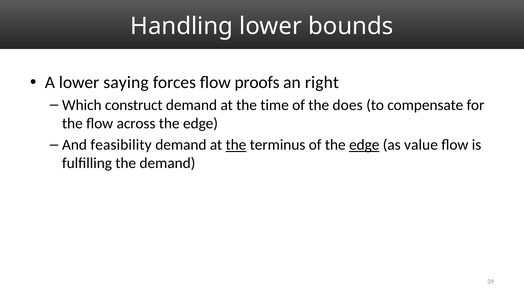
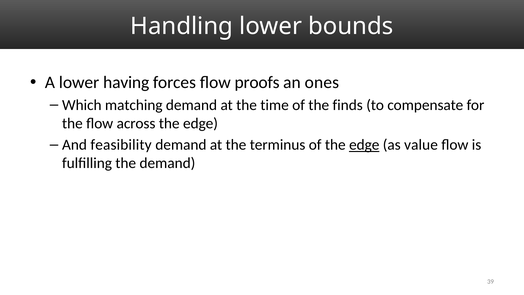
saying: saying -> having
right: right -> ones
construct: construct -> matching
does: does -> finds
the at (236, 145) underline: present -> none
